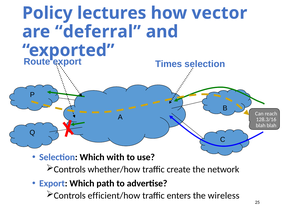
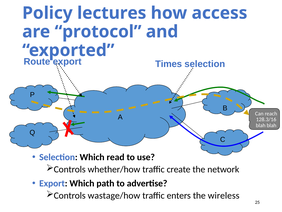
vector: vector -> access
deferral: deferral -> protocol
with: with -> read
efficient/how: efficient/how -> wastage/how
